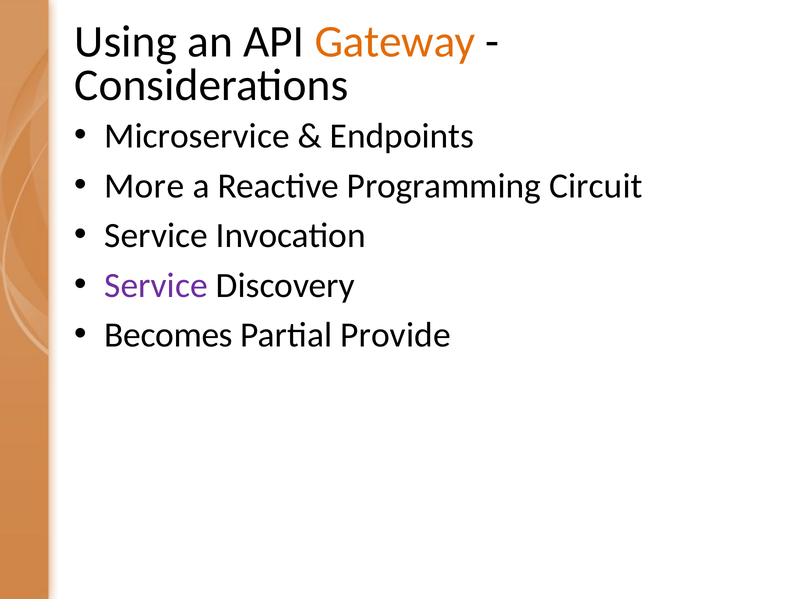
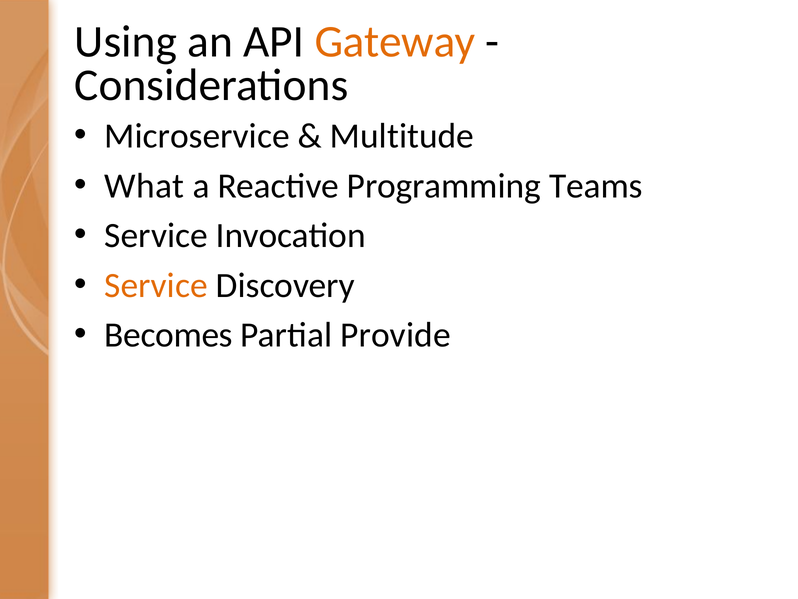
Endpoints: Endpoints -> Multitude
More: More -> What
Circuit: Circuit -> Teams
Service at (156, 285) colour: purple -> orange
